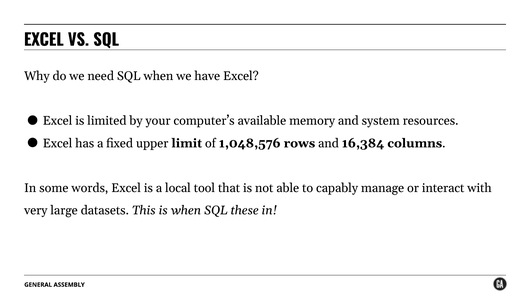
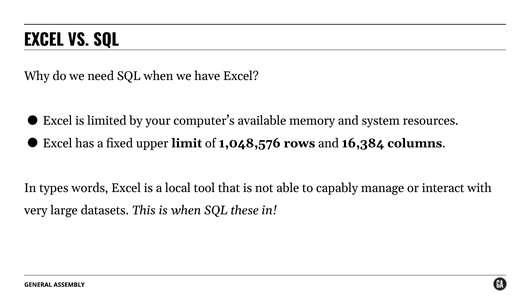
some: some -> types
